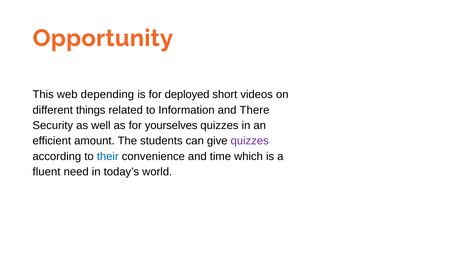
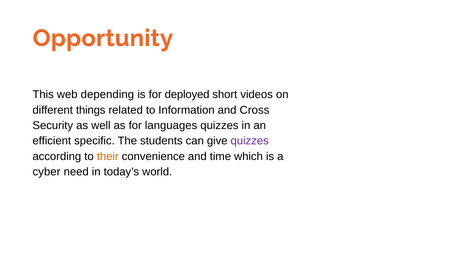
There: There -> Cross
yourselves: yourselves -> languages
amount: amount -> specific
their colour: blue -> orange
fluent: fluent -> cyber
